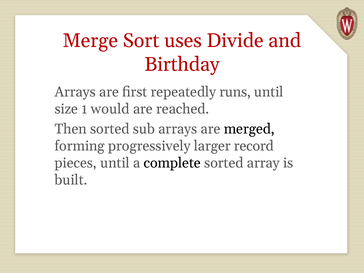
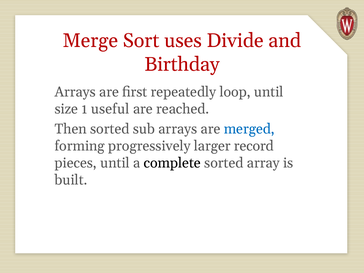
runs: runs -> loop
would: would -> useful
merged colour: black -> blue
